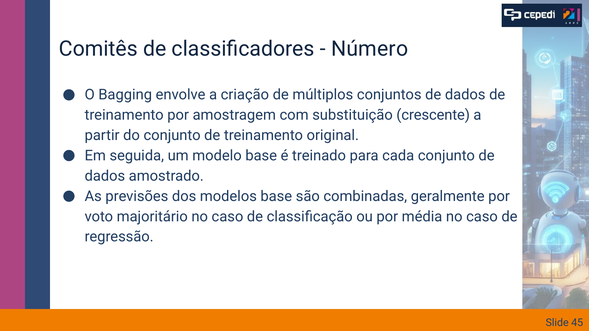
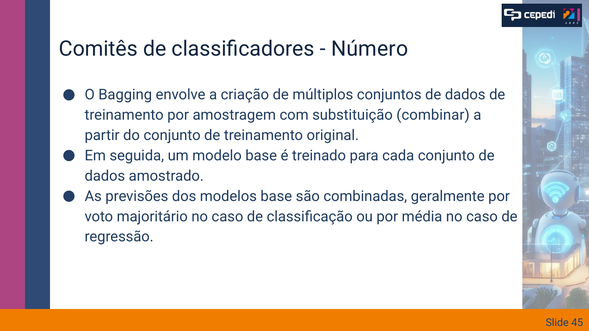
crescente: crescente -> combinar
